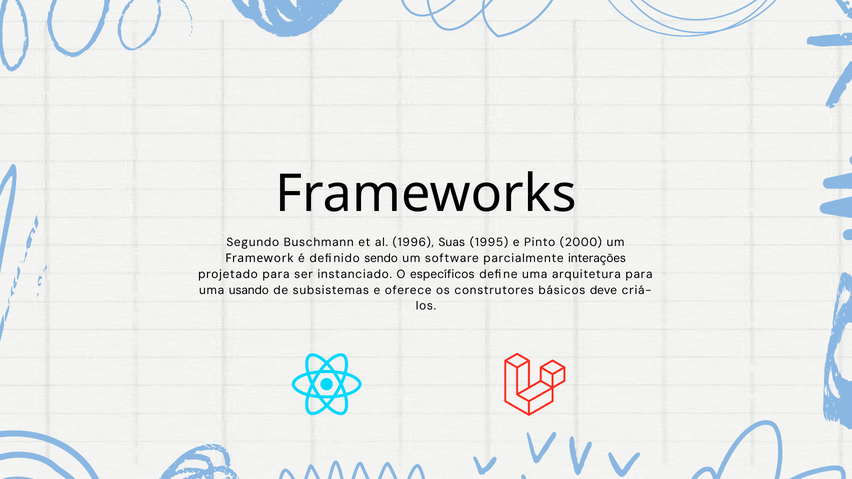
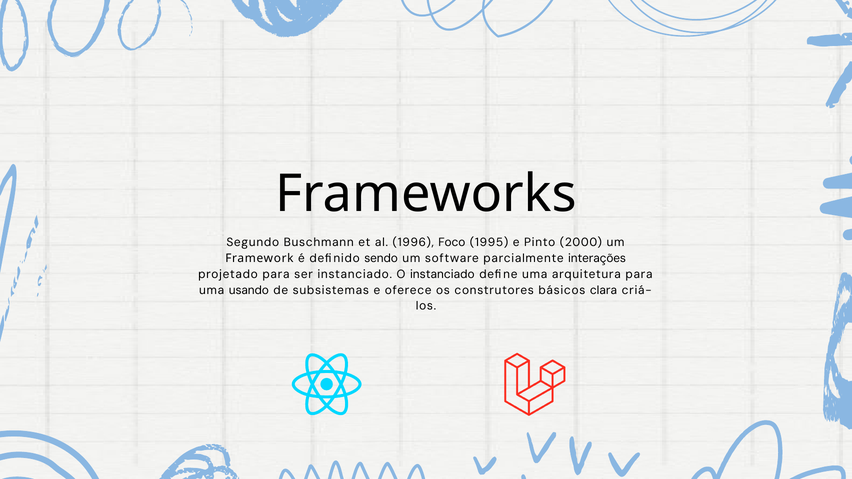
Suas: Suas -> Foco
O específicos: específicos -> instanciado
deve: deve -> clara
